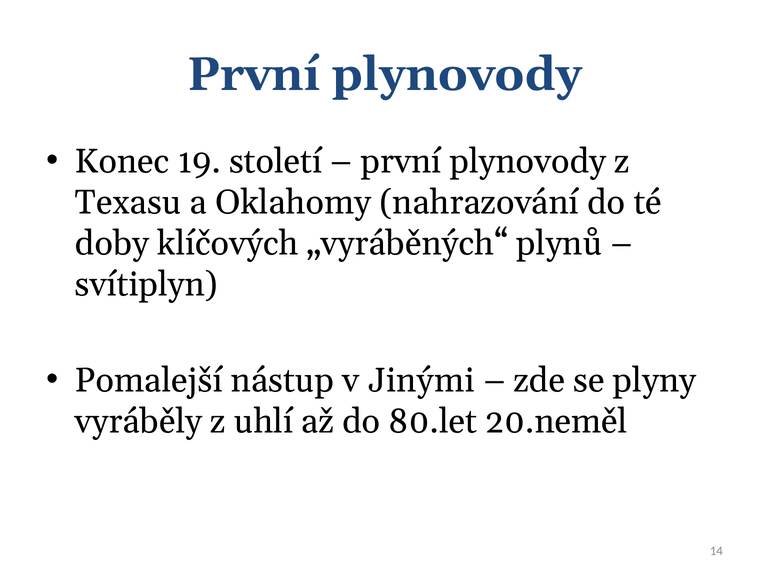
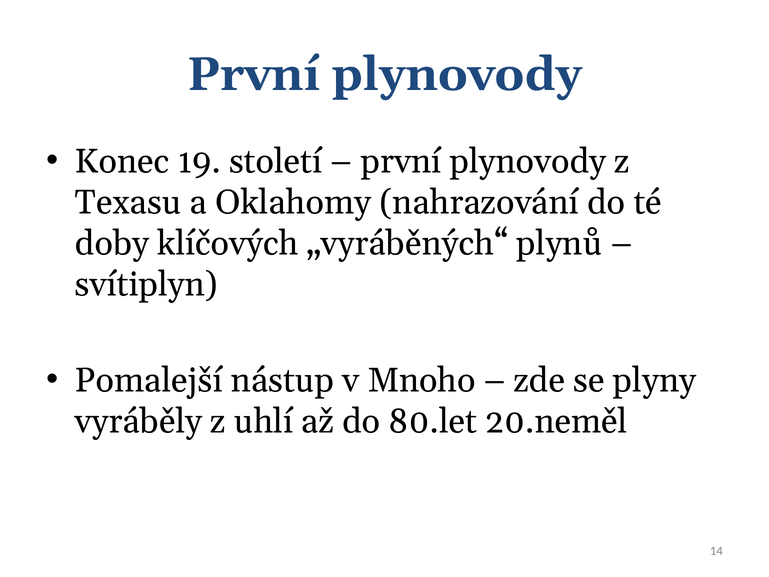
Jinými: Jinými -> Mnoho
